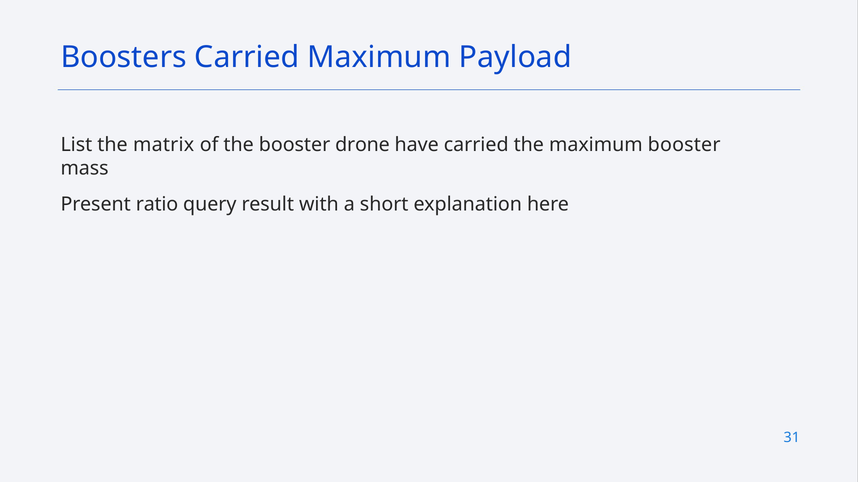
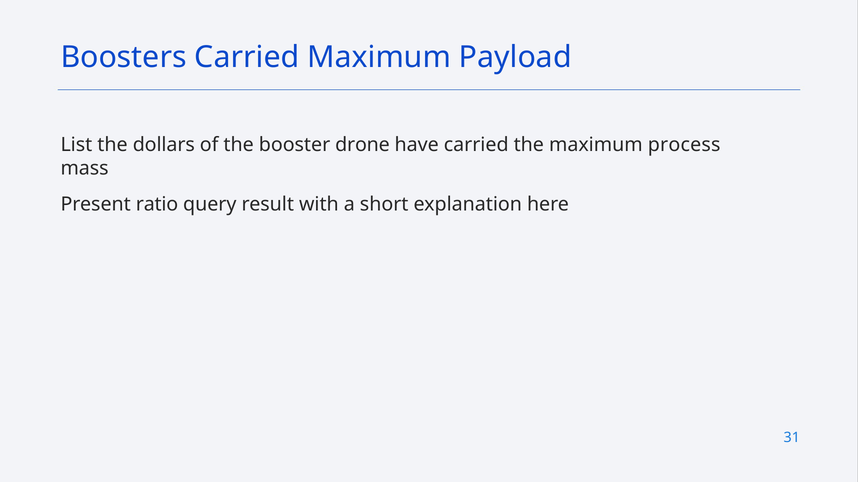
matrix: matrix -> dollars
maximum booster: booster -> process
